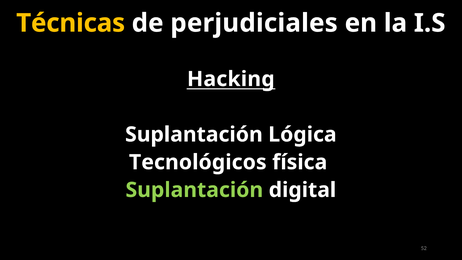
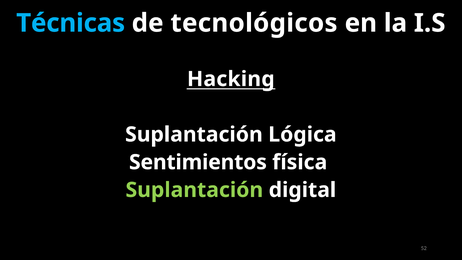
Técnicas colour: yellow -> light blue
perjudiciales: perjudiciales -> tecnológicos
Tecnológicos: Tecnológicos -> Sentimientos
